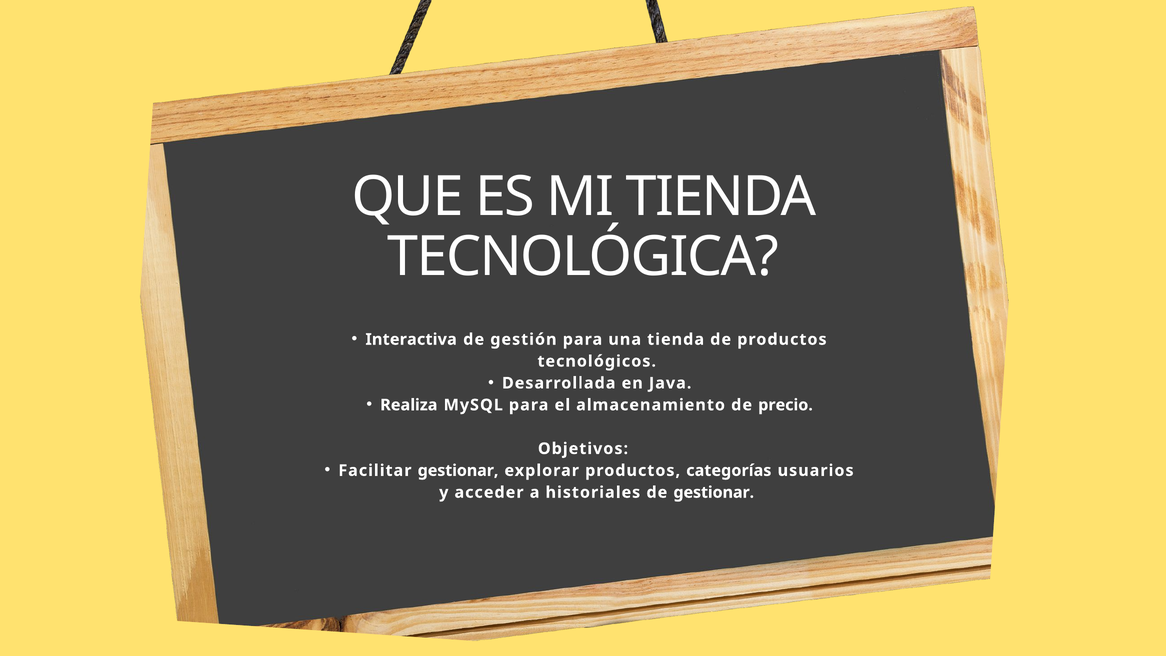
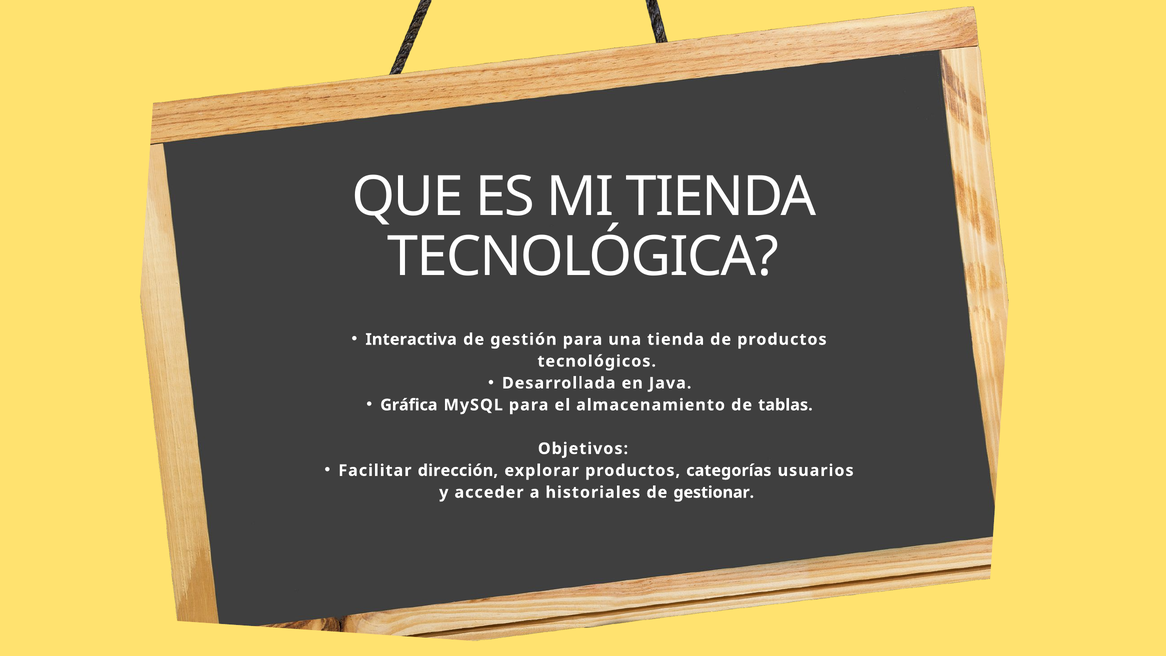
Realiza: Realiza -> Gráfica
precio: precio -> tablas
Facilitar gestionar: gestionar -> dirección
